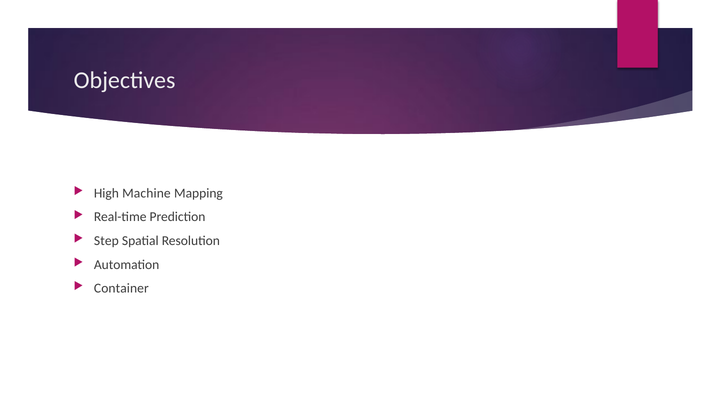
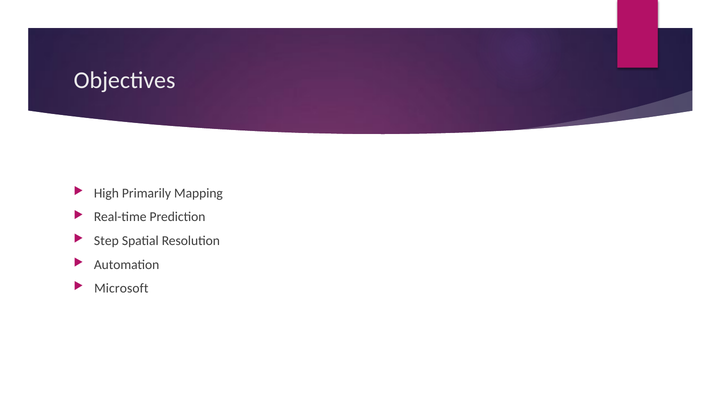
Machine: Machine -> Primarily
Container: Container -> Microsoft
